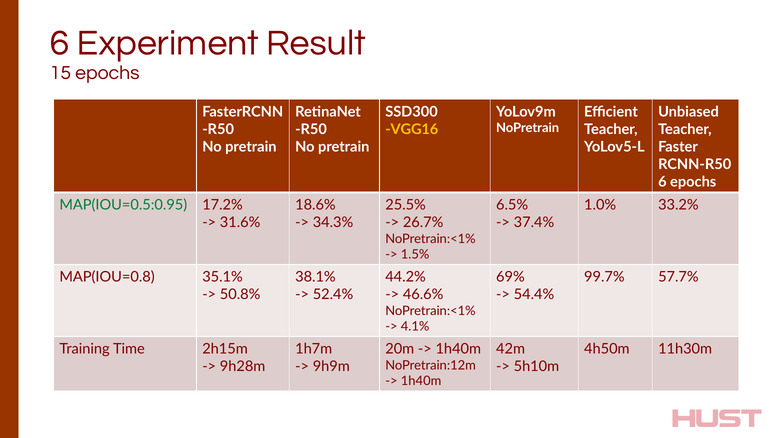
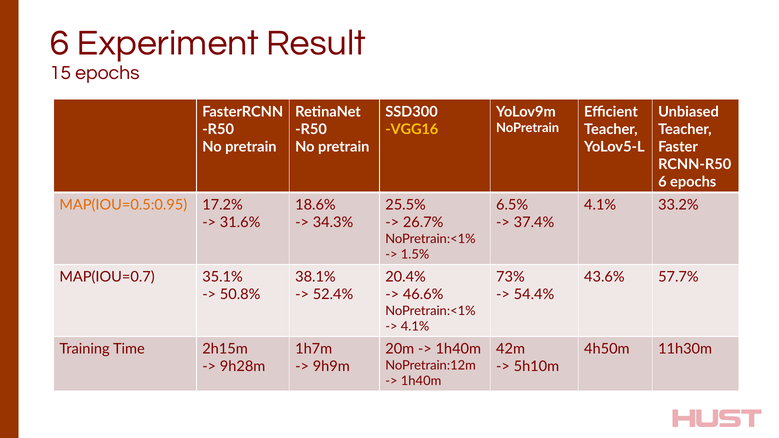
MAP(IOU=0.5:0.95 colour: green -> orange
1.0% at (600, 205): 1.0% -> 4.1%
MAP(IOU=0.8: MAP(IOU=0.8 -> MAP(IOU=0.7
44.2%: 44.2% -> 20.4%
69%: 69% -> 73%
99.7%: 99.7% -> 43.6%
